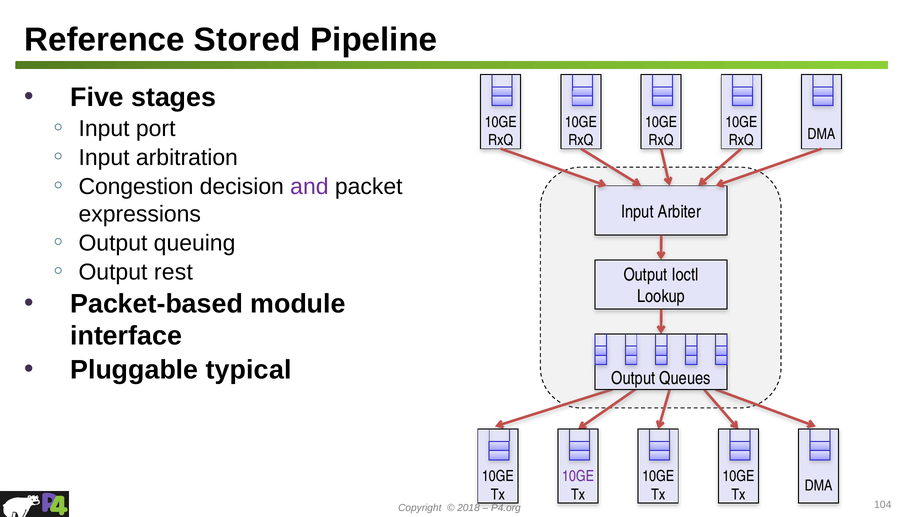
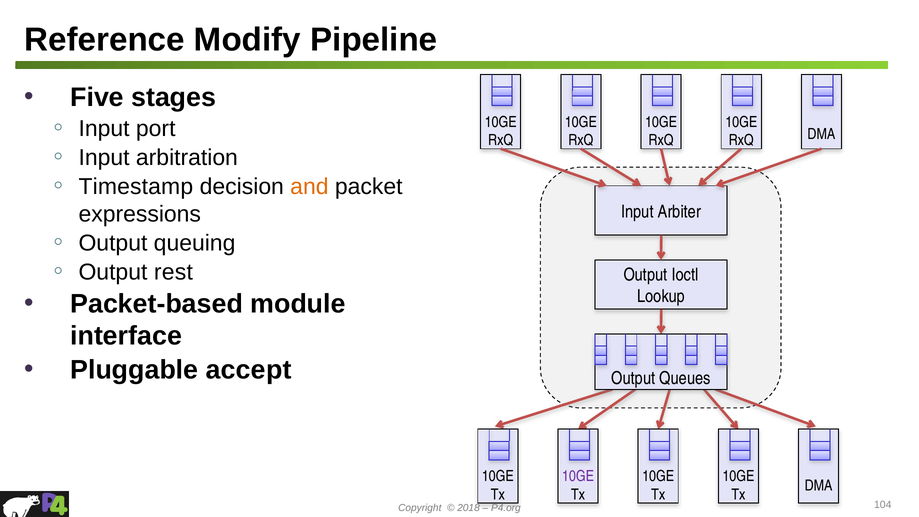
Stored: Stored -> Modify
Congestion: Congestion -> Timestamp
and colour: purple -> orange
typical: typical -> accept
